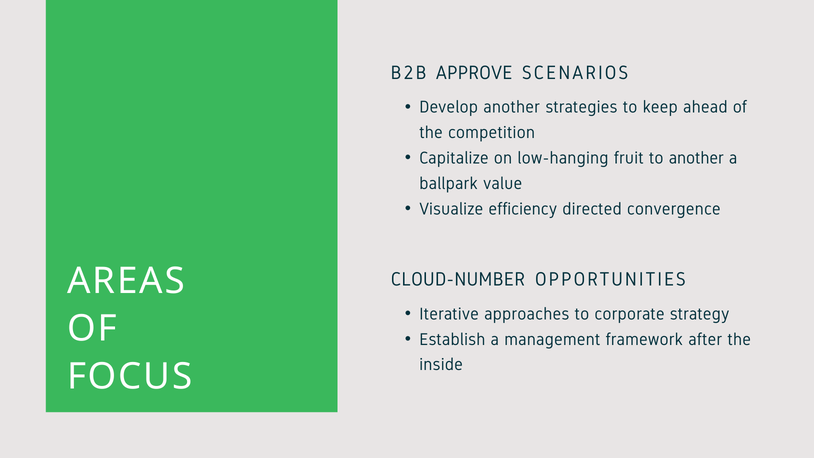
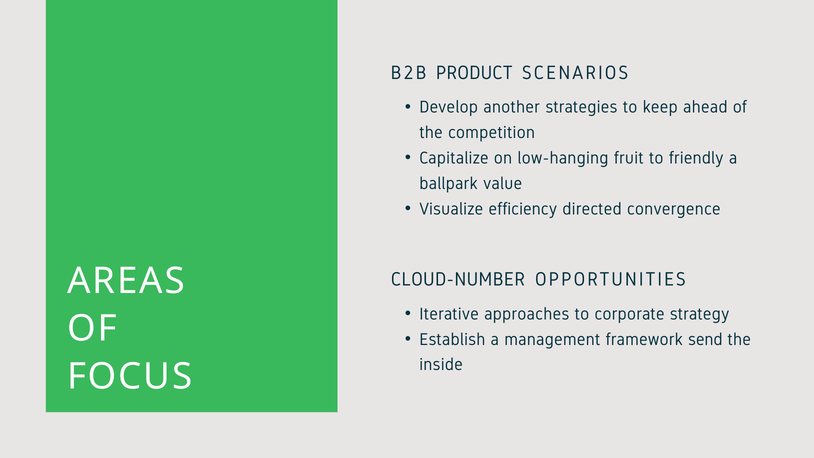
APPROVE: APPROVE -> PRODUCT
to another: another -> friendly
after: after -> send
